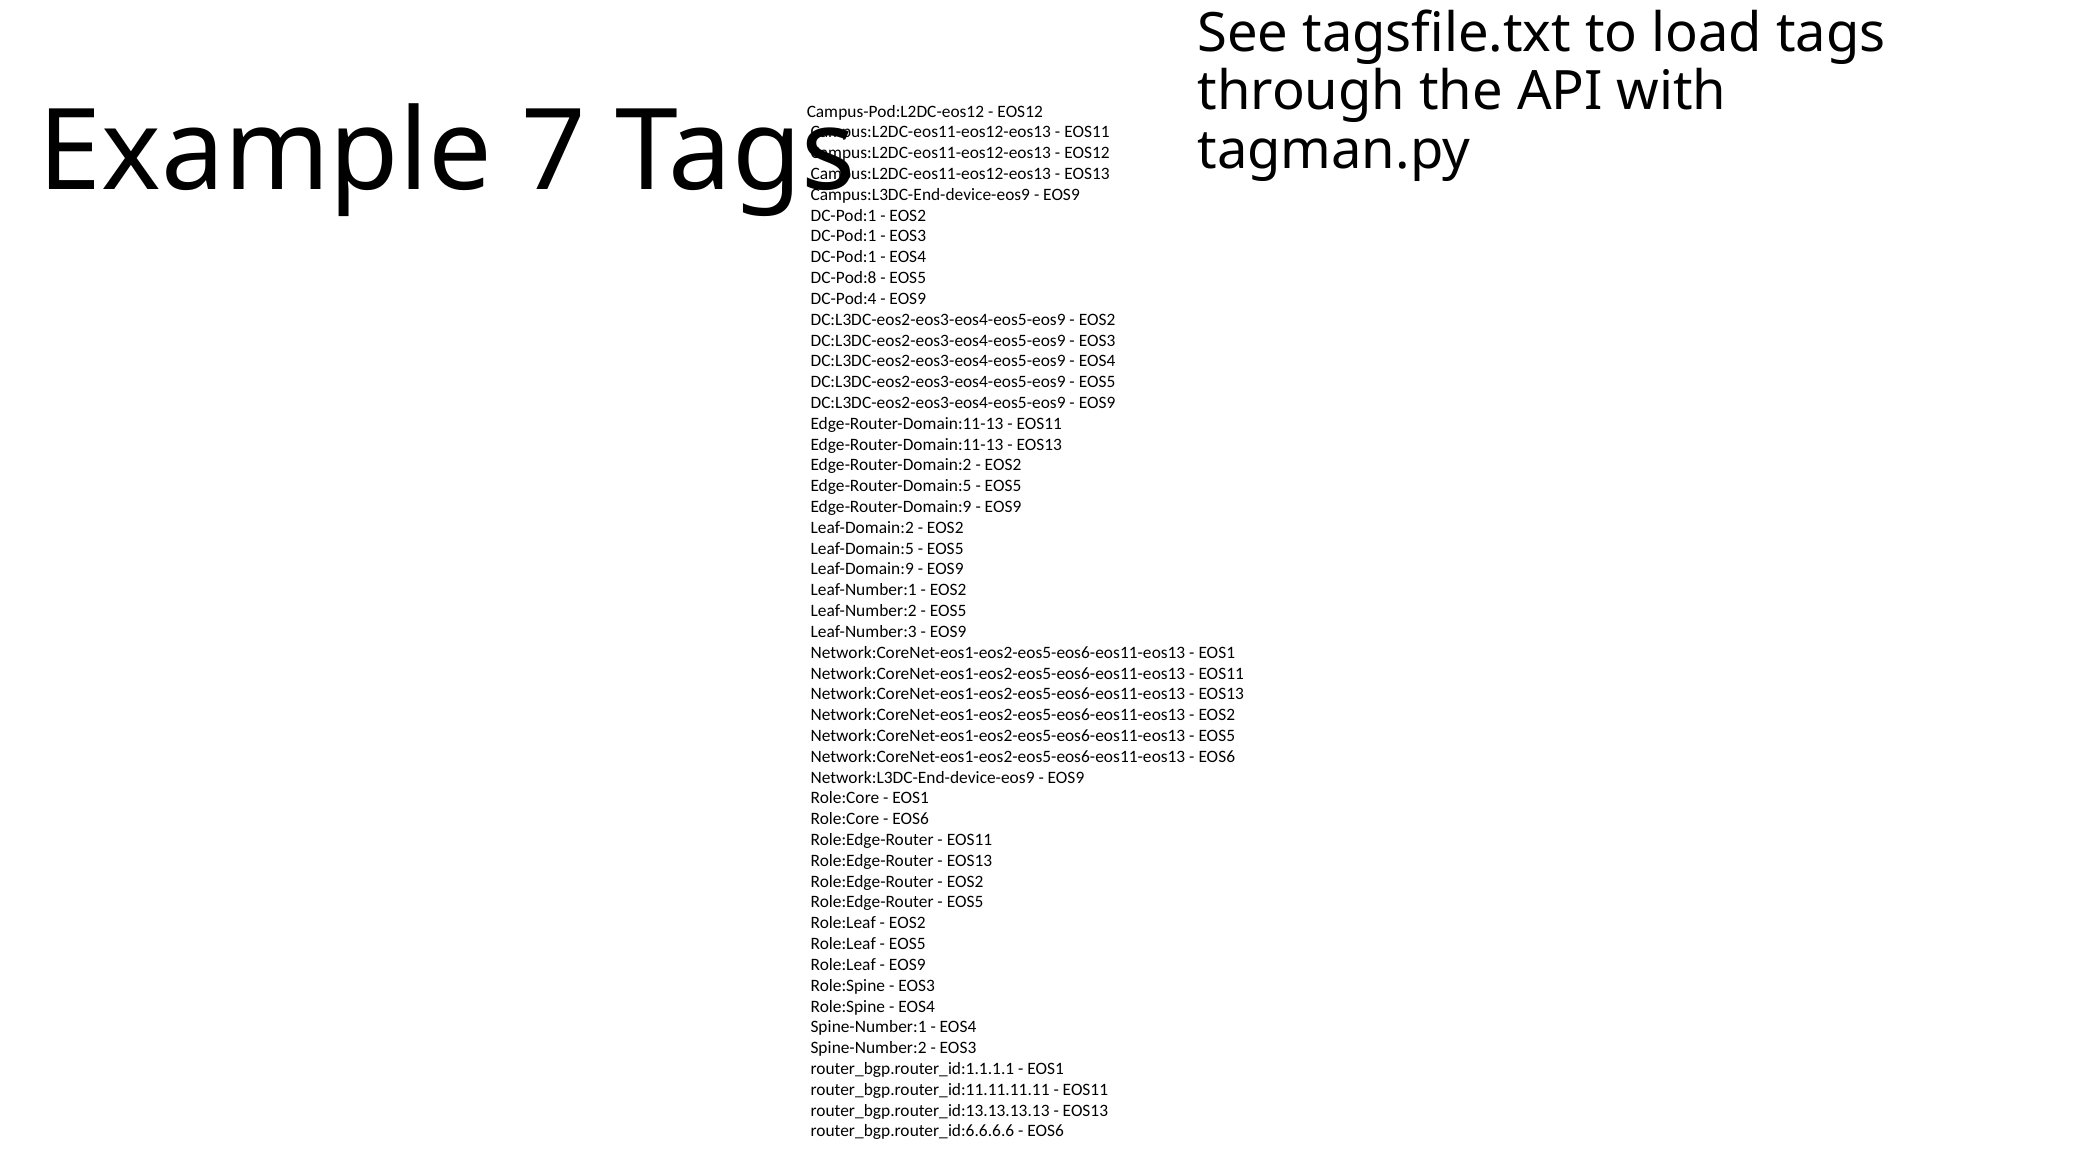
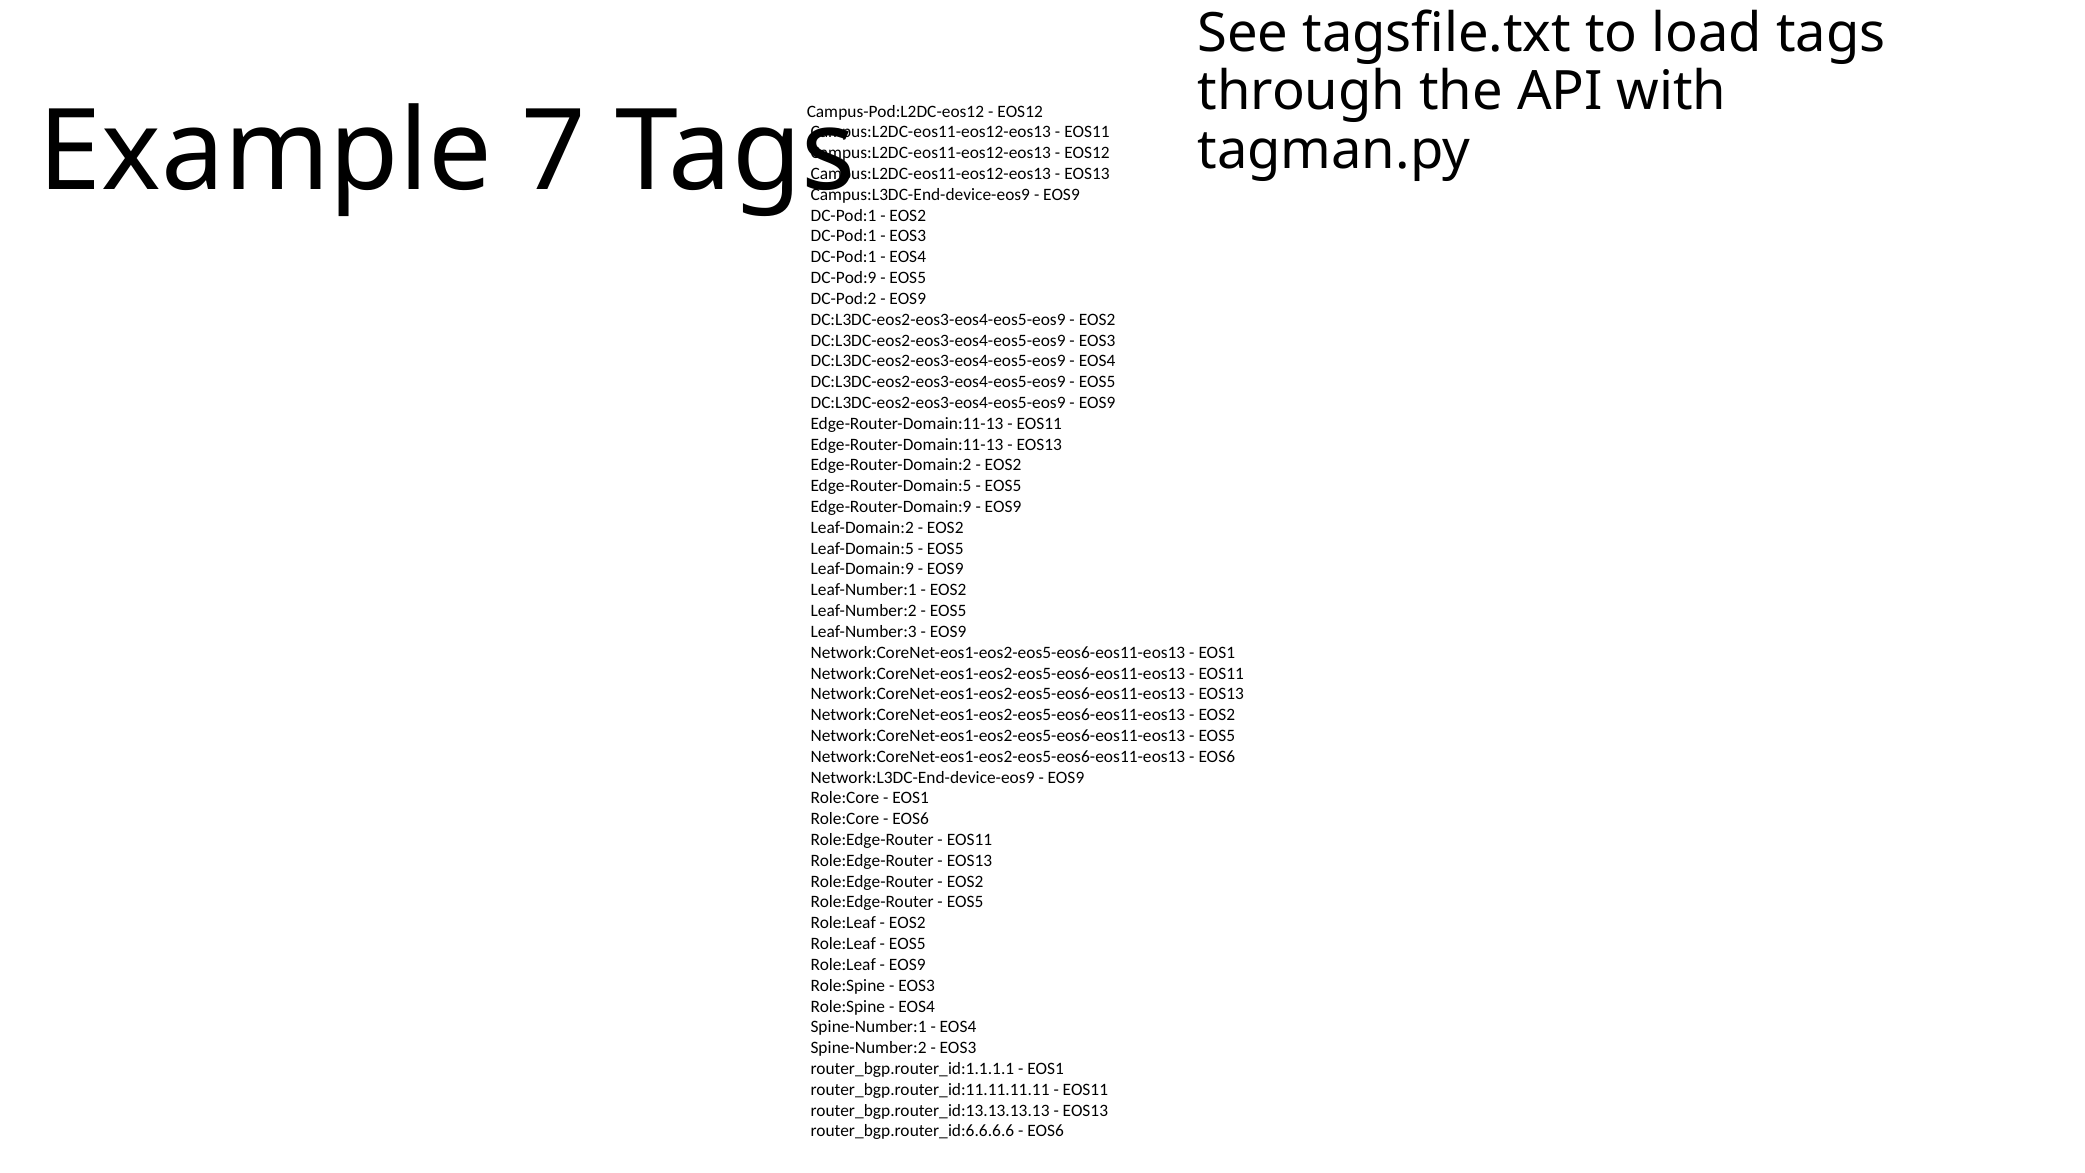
DC-Pod:8: DC-Pod:8 -> DC-Pod:9
DC-Pod:4: DC-Pod:4 -> DC-Pod:2
